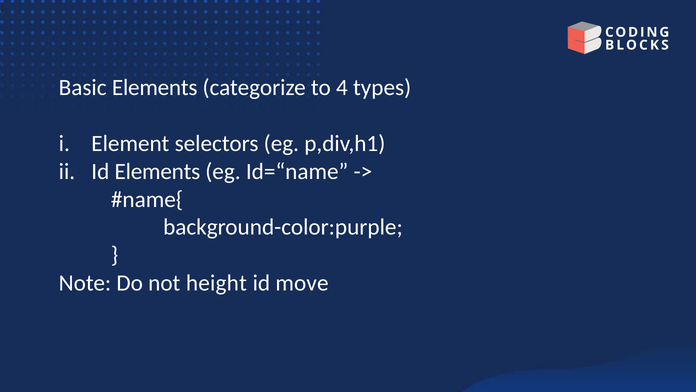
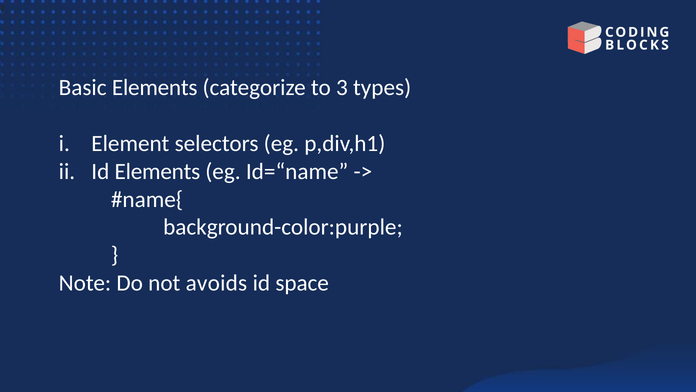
4: 4 -> 3
height: height -> avoids
move: move -> space
